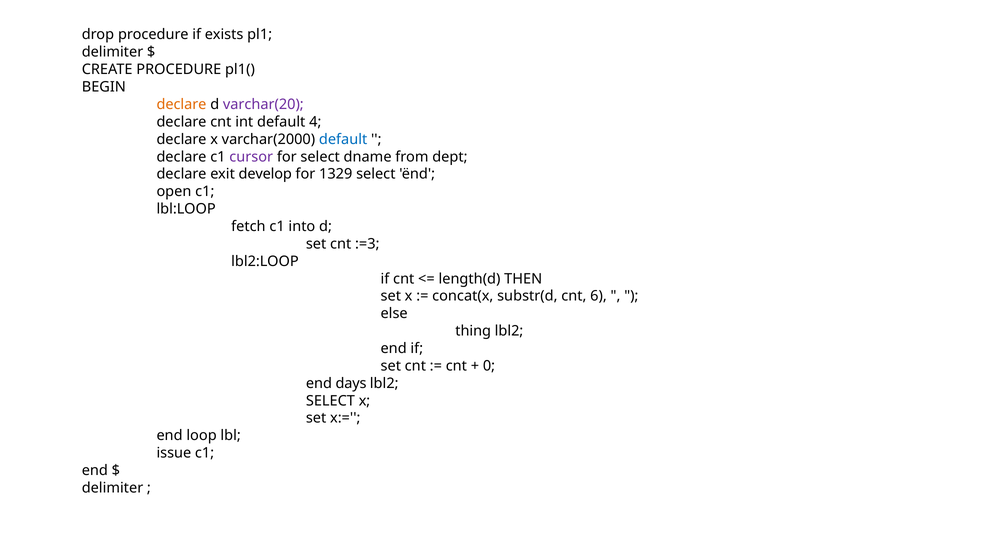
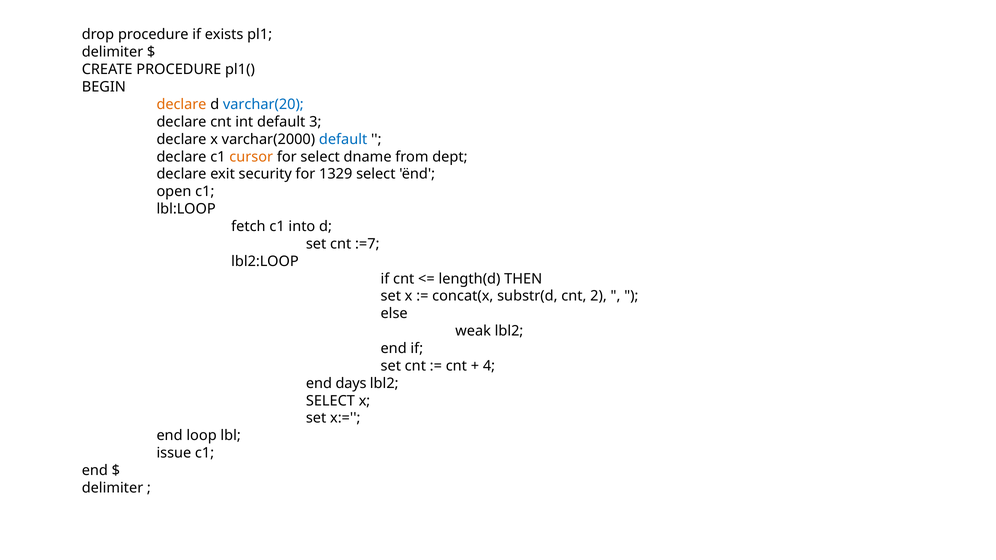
varchar(20 colour: purple -> blue
4: 4 -> 3
cursor colour: purple -> orange
develop: develop -> security
:=3: :=3 -> :=7
6: 6 -> 2
thing: thing -> weak
0: 0 -> 4
